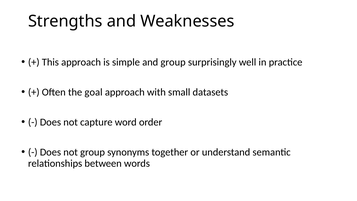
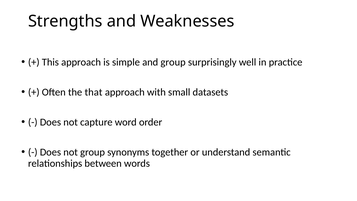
goal: goal -> that
